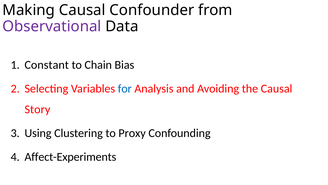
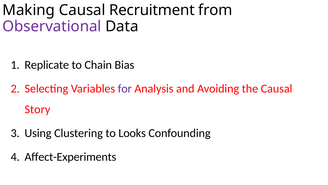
Confounder: Confounder -> Recruitment
Constant: Constant -> Replicate
for colour: blue -> purple
Proxy: Proxy -> Looks
